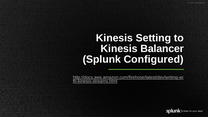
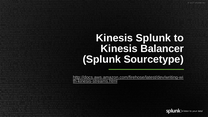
Kinesis Setting: Setting -> Splunk
Configured: Configured -> Sourcetype
